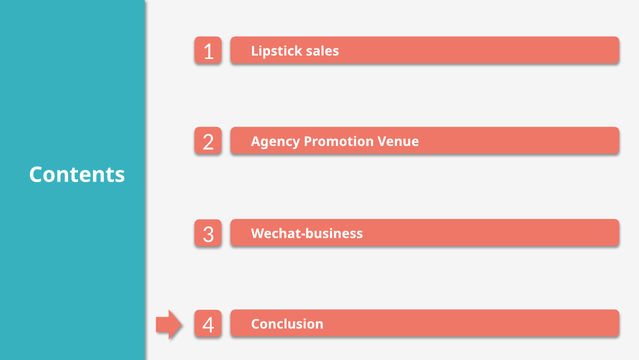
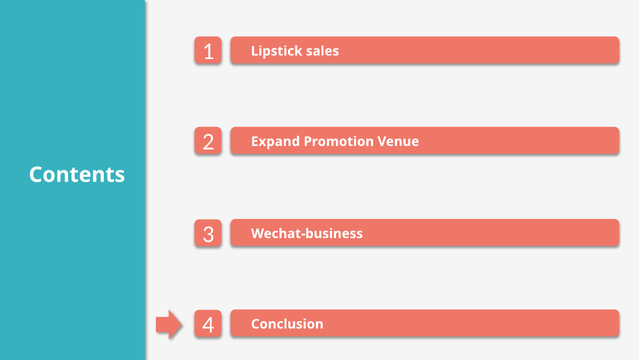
Agency: Agency -> Expand
